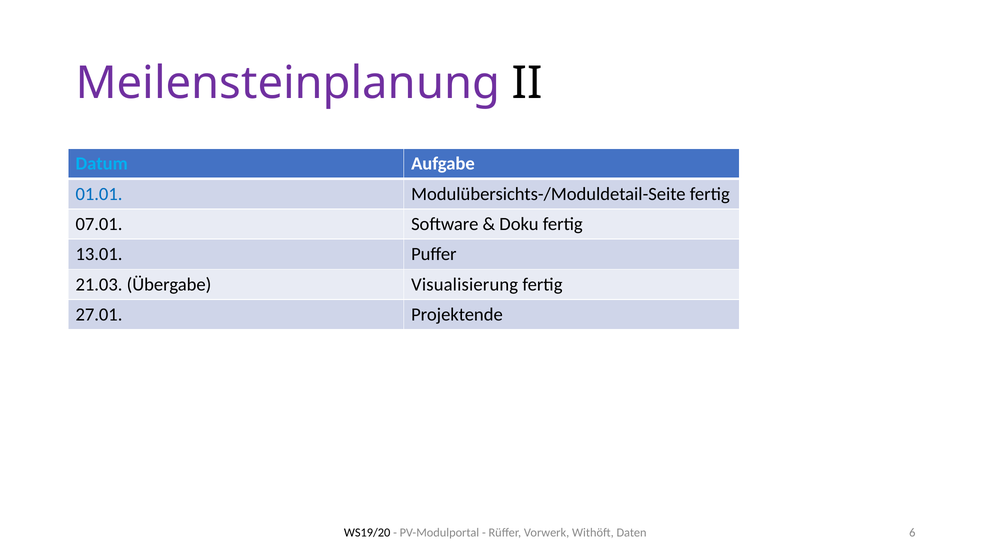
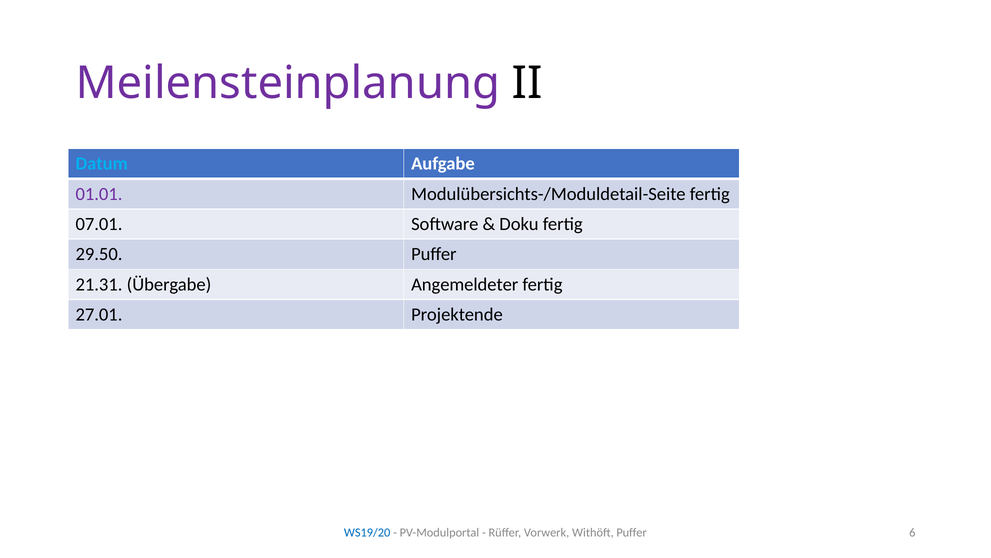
01.01 colour: blue -> purple
13.01: 13.01 -> 29.50
21.03: 21.03 -> 21.31
Visualisierung: Visualisierung -> Angemeldeter
WS19/20 colour: black -> blue
Withöft Daten: Daten -> Puffer
